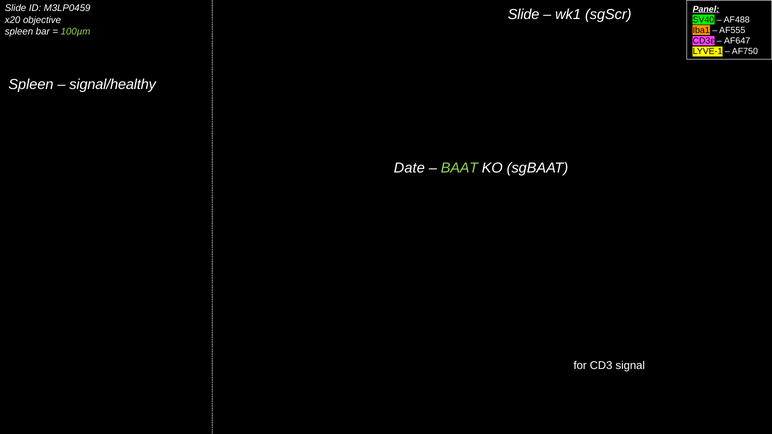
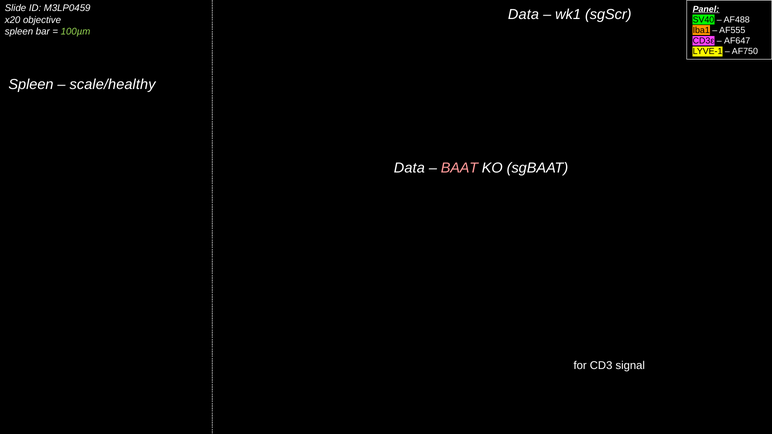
Slide at (524, 15): Slide -> Data
signal/healthy: signal/healthy -> scale/healthy
Date at (409, 168): Date -> Data
BAAT colour: light green -> pink
